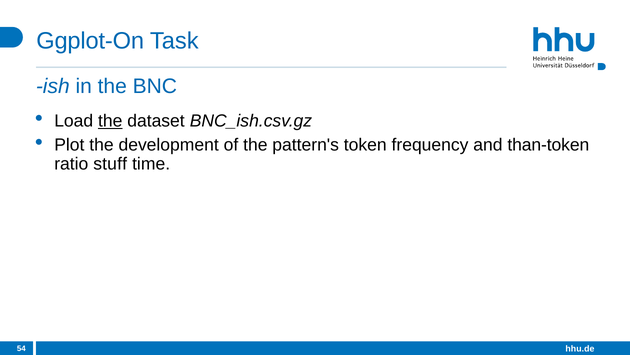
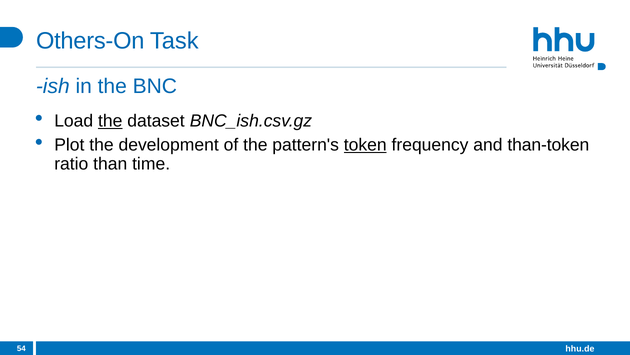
Ggplot-On: Ggplot-On -> Others-On
token underline: none -> present
stuff: stuff -> than
